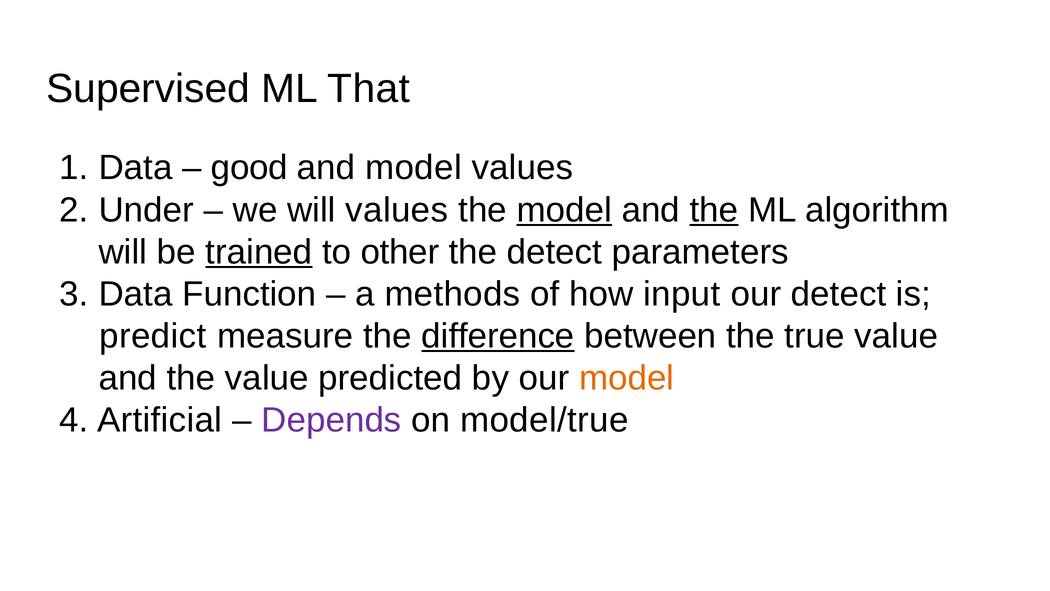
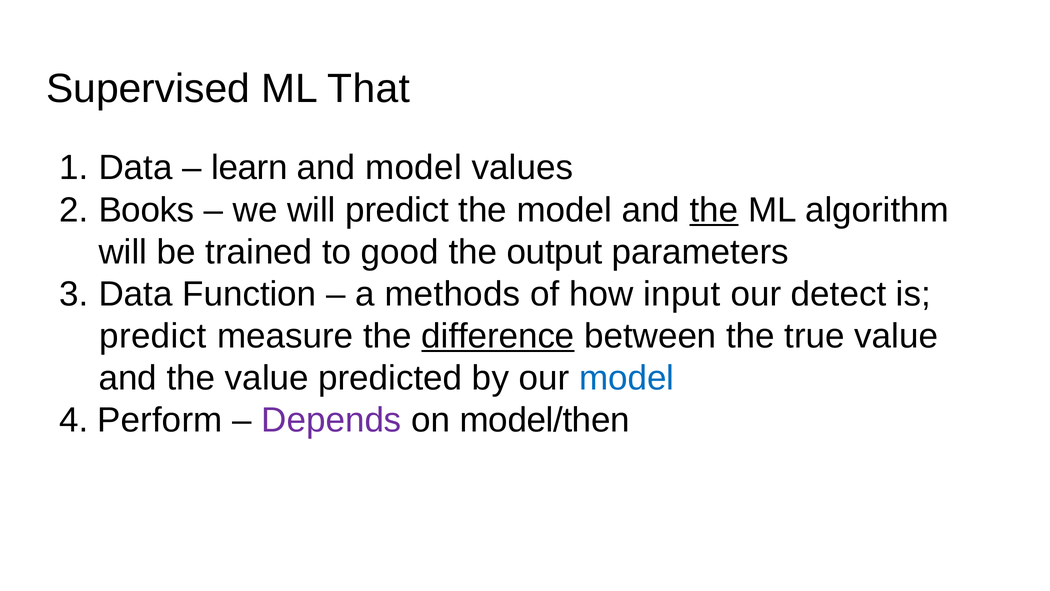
good: good -> learn
Under: Under -> Books
will values: values -> predict
model at (564, 210) underline: present -> none
trained underline: present -> none
other: other -> good
the detect: detect -> output
model at (627, 378) colour: orange -> blue
Artificial: Artificial -> Perform
model/true: model/true -> model/then
